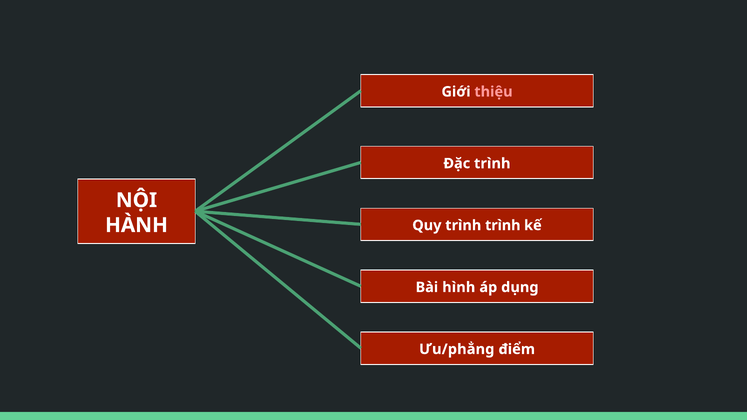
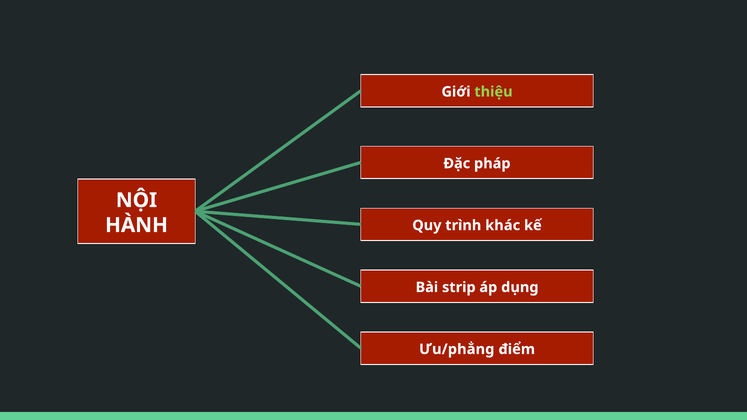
thiệu colour: pink -> light green
Đặc trình: trình -> pháp
trình trình: trình -> khác
hình: hình -> strip
